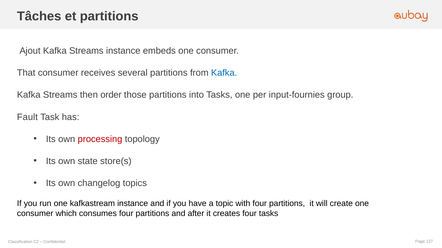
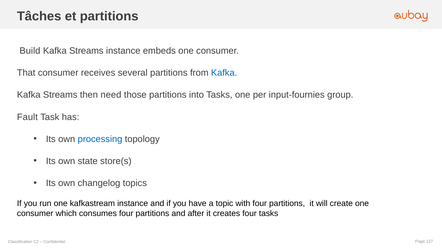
Ajout: Ajout -> Build
order: order -> need
processing colour: red -> blue
